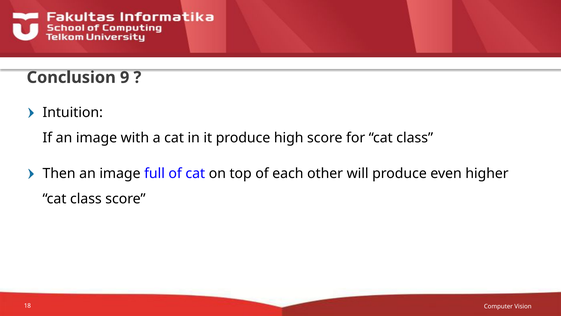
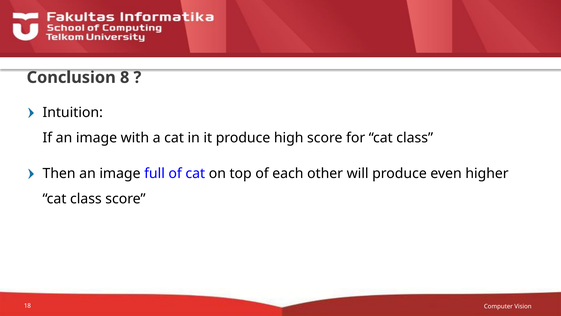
9: 9 -> 8
